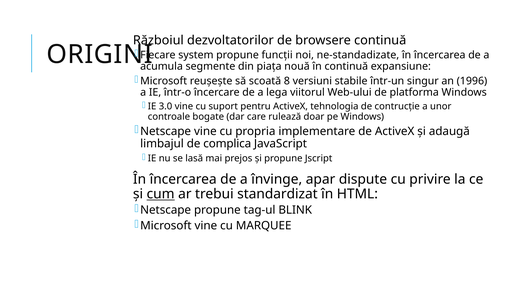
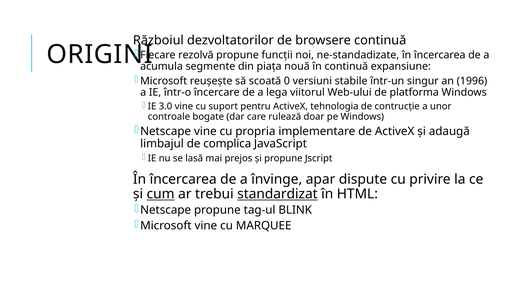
system: system -> rezolvă
8: 8 -> 0
standardizat underline: none -> present
